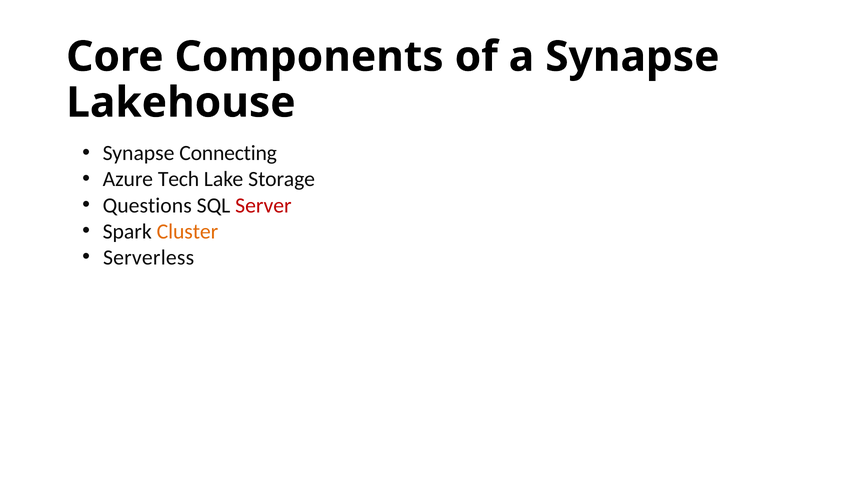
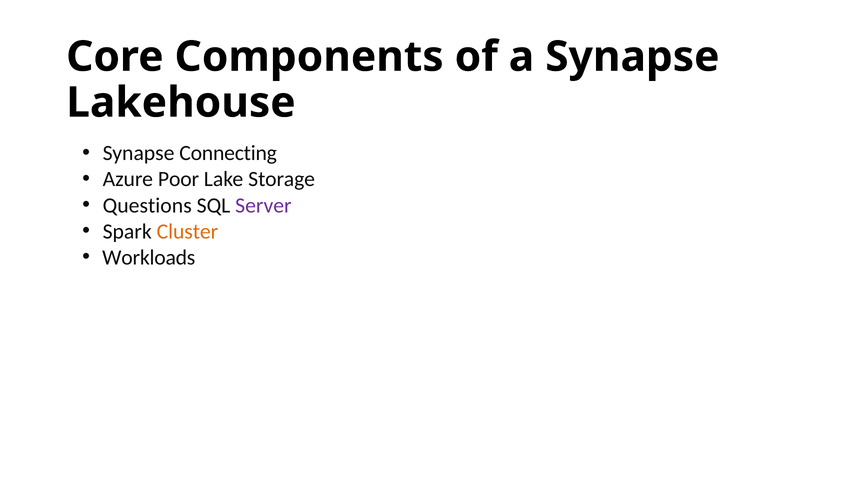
Tech: Tech -> Poor
Server colour: red -> purple
Serverless: Serverless -> Workloads
